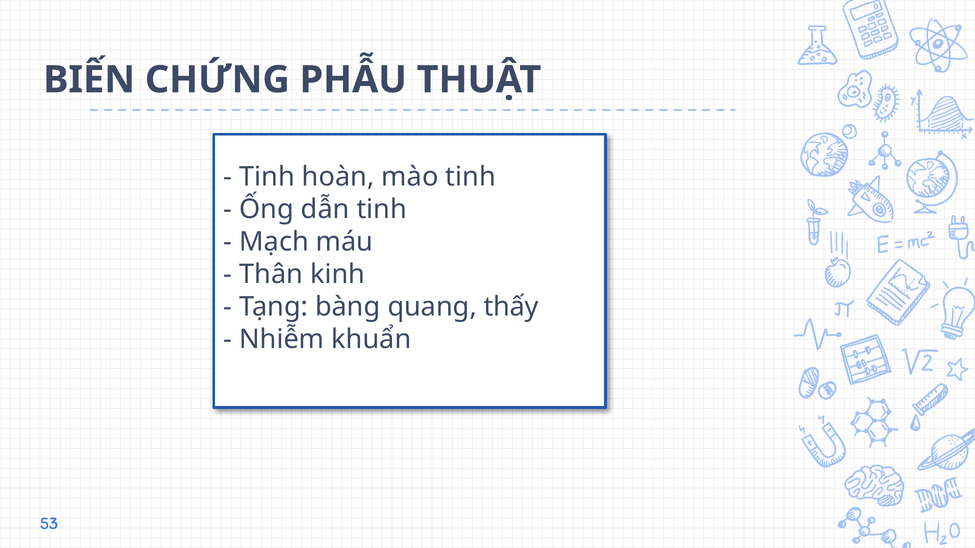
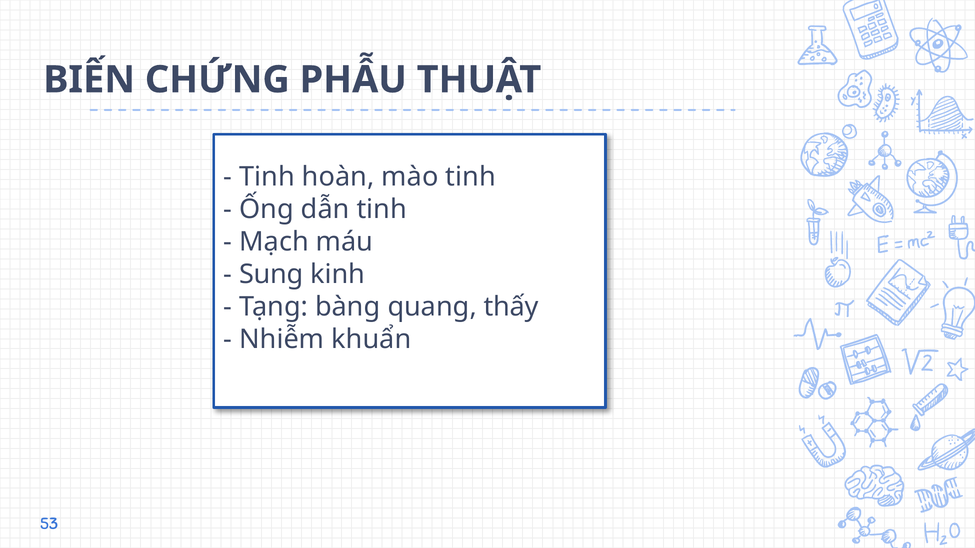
Thân: Thân -> Sung
